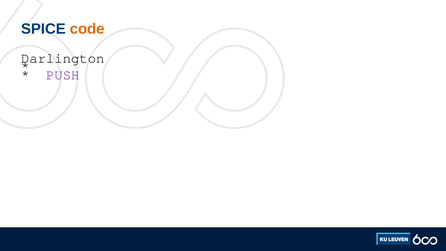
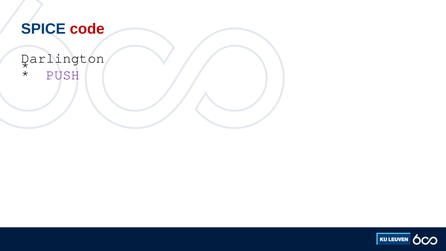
code colour: orange -> red
